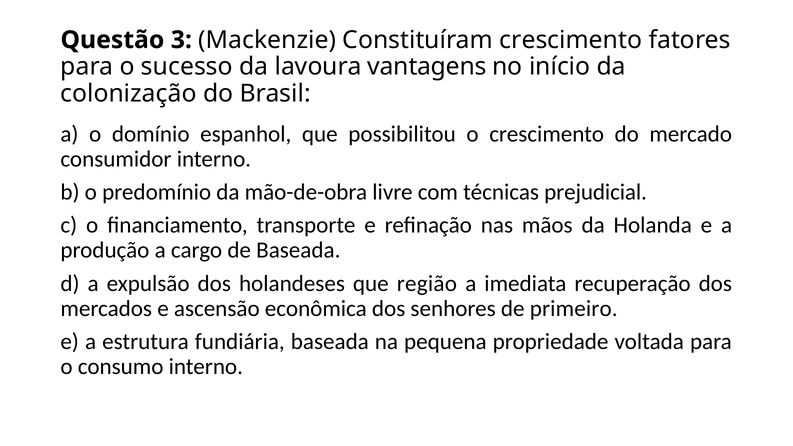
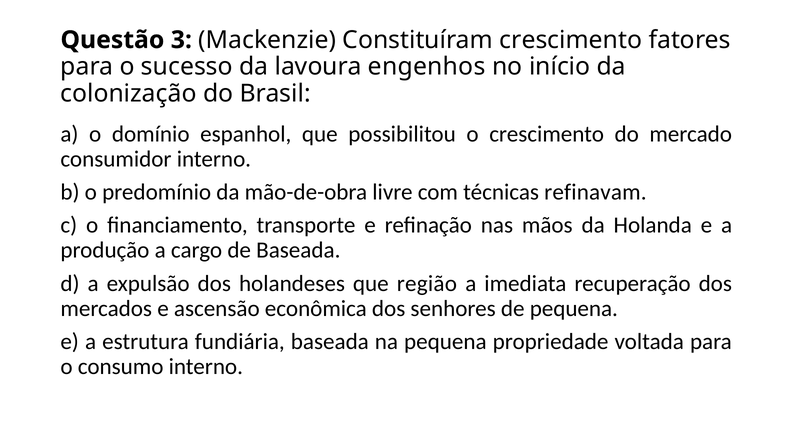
vantagens: vantagens -> engenhos
prejudicial: prejudicial -> refinavam
de primeiro: primeiro -> pequena
